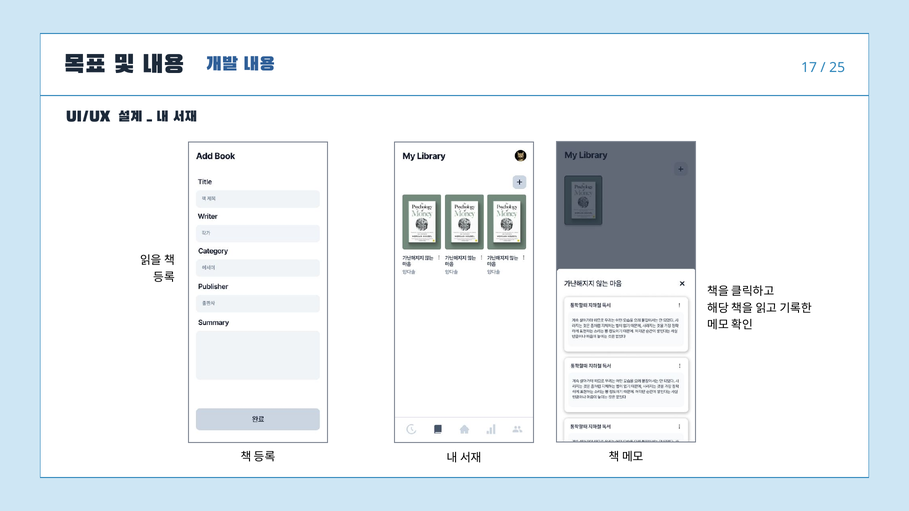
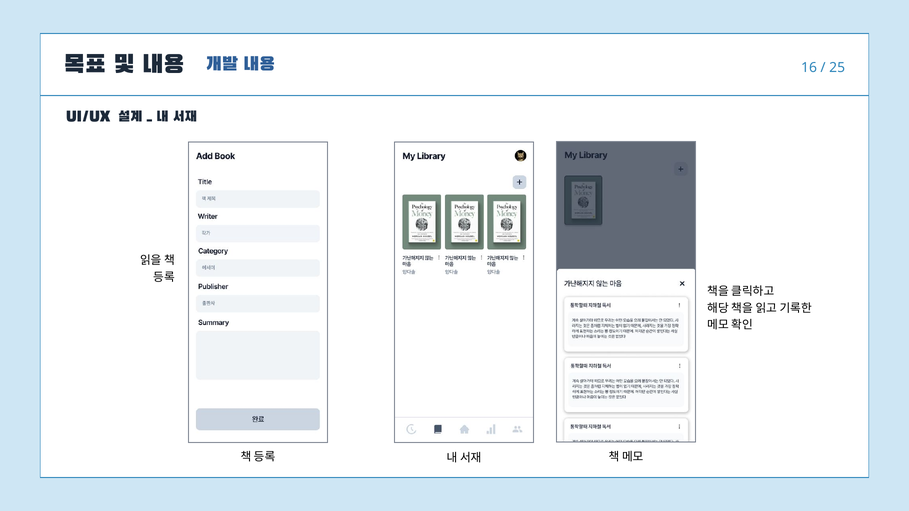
17: 17 -> 16
